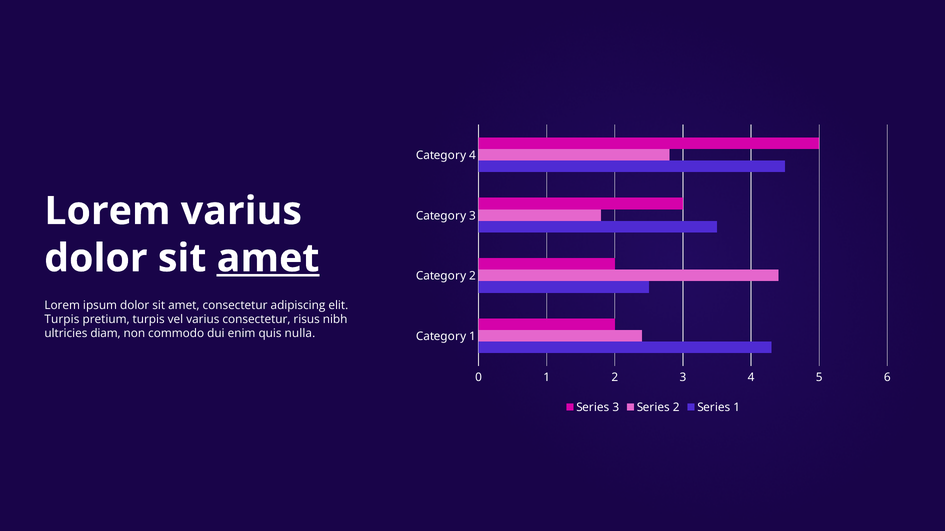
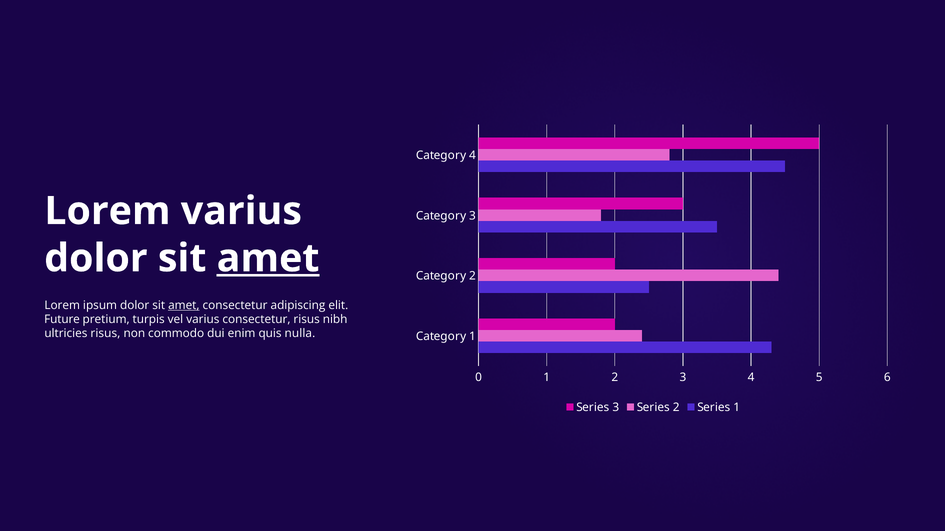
amet at (184, 305) underline: none -> present
Turpis at (62, 320): Turpis -> Future
ultricies diam: diam -> risus
